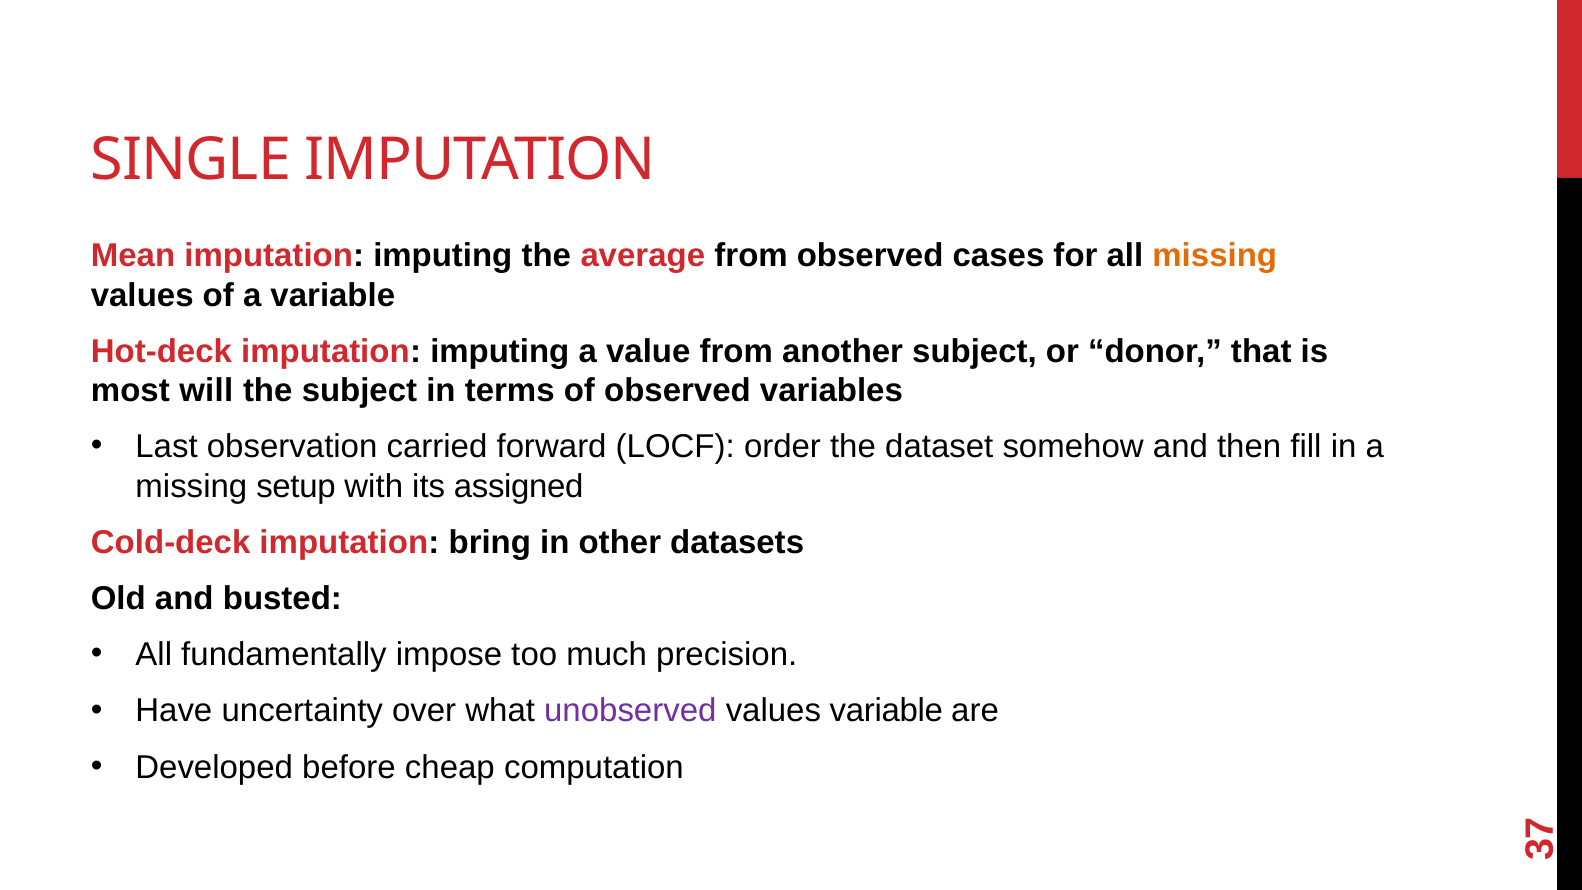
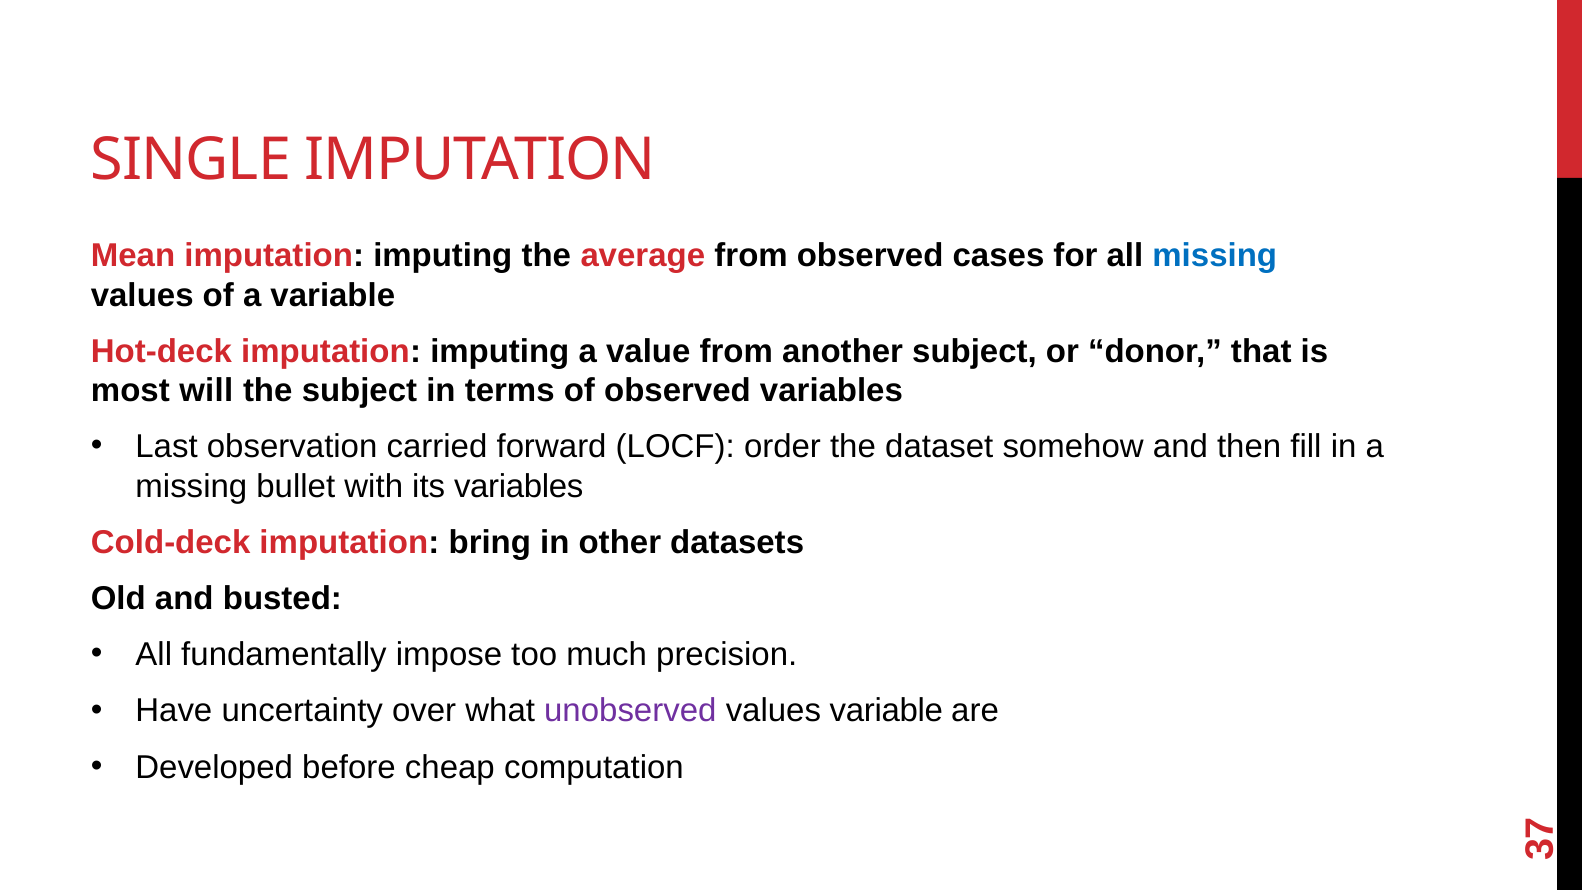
missing at (1215, 255) colour: orange -> blue
setup: setup -> bullet
its assigned: assigned -> variables
